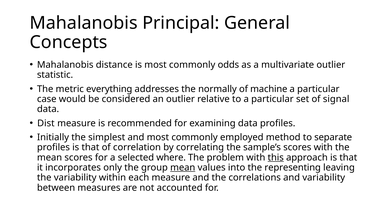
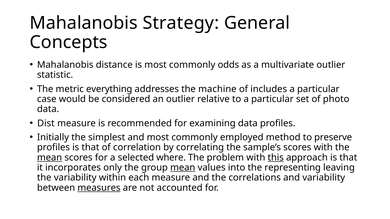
Principal: Principal -> Strategy
normally: normally -> machine
machine: machine -> includes
signal: signal -> photo
separate: separate -> preserve
mean at (50, 158) underline: none -> present
measures underline: none -> present
